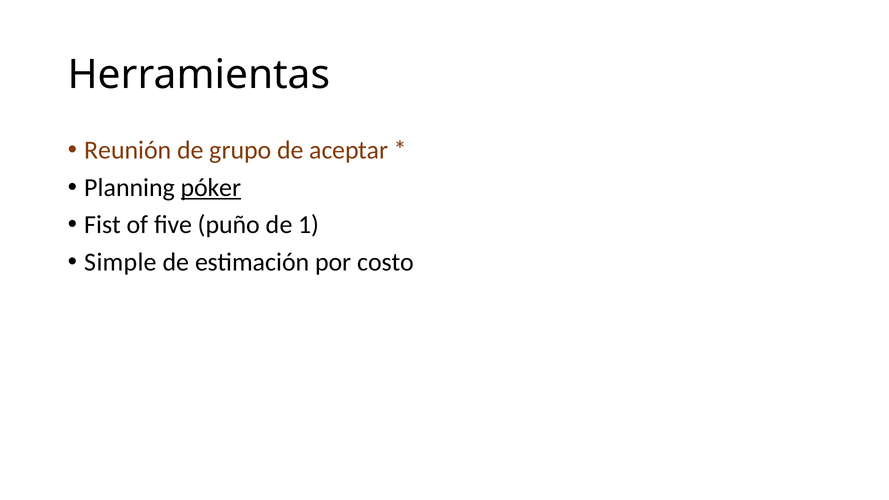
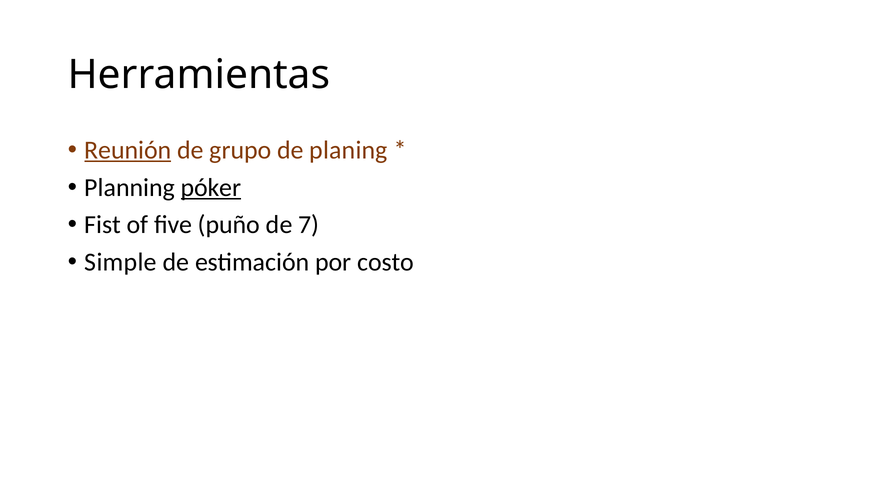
Reunión underline: none -> present
aceptar: aceptar -> planing
1: 1 -> 7
